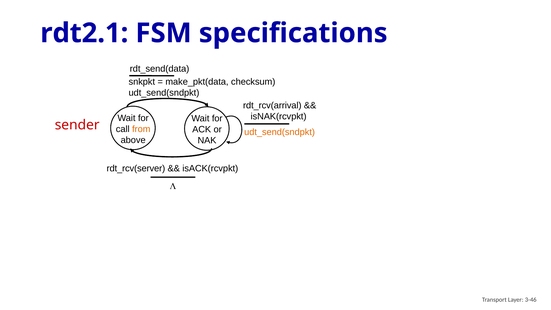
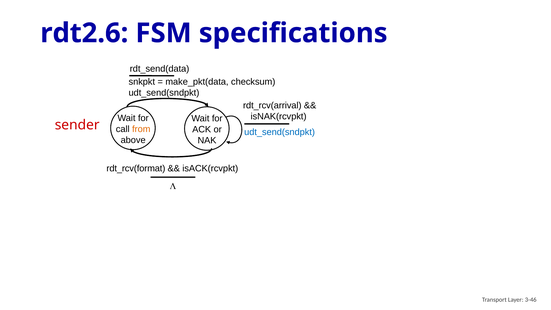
rdt2.1: rdt2.1 -> rdt2.6
udt_send(sndpkt at (280, 132) colour: orange -> blue
rdt_rcv(server: rdt_rcv(server -> rdt_rcv(format
